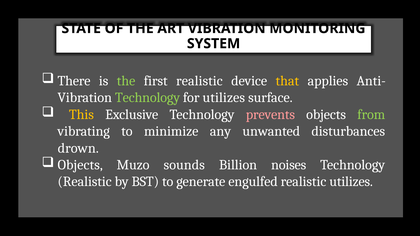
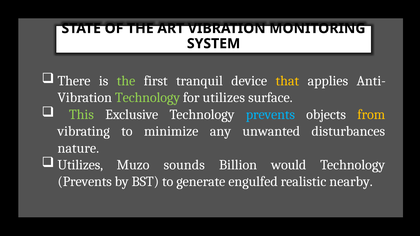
first realistic: realistic -> tranquil
This colour: yellow -> light green
prevents at (270, 115) colour: pink -> light blue
from colour: light green -> yellow
drown: drown -> nature
Objects at (80, 165): Objects -> Utilizes
noises: noises -> would
Realistic at (85, 182): Realistic -> Prevents
realistic utilizes: utilizes -> nearby
